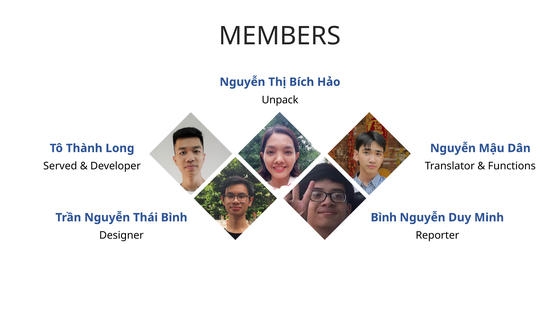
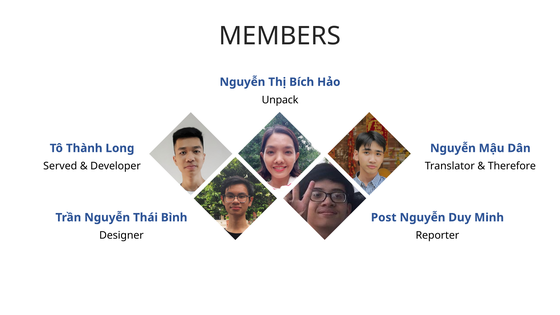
Functions: Functions -> Therefore
Bình at (384, 218): Bình -> Post
